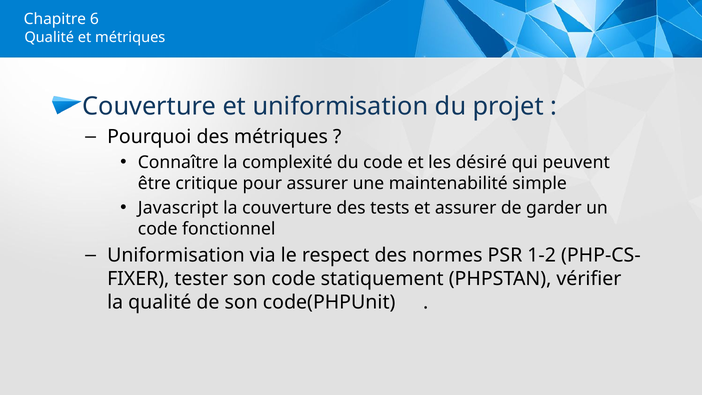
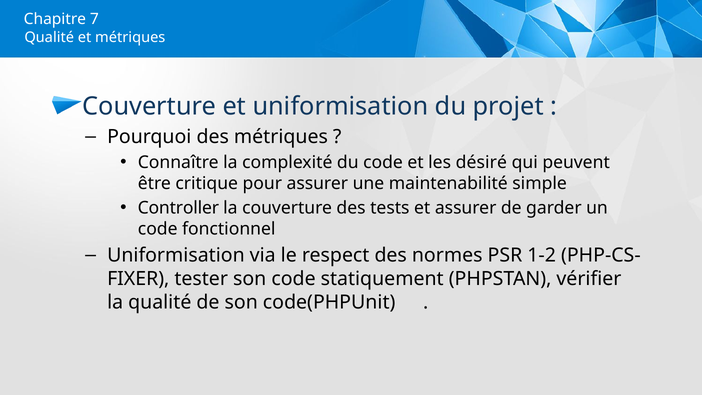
6: 6 -> 7
Javascript: Javascript -> Controller
